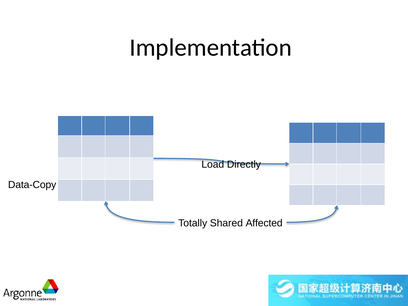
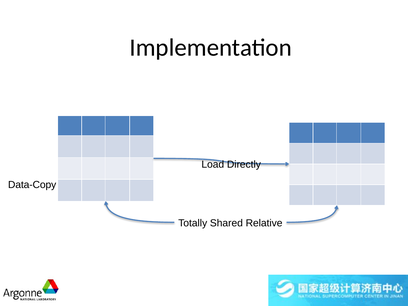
Affected: Affected -> Relative
